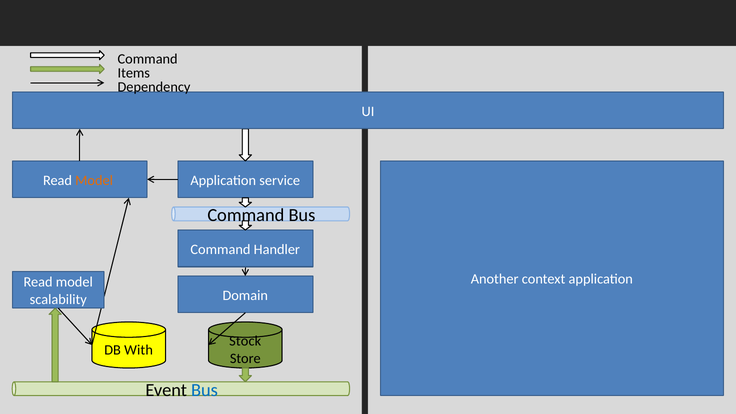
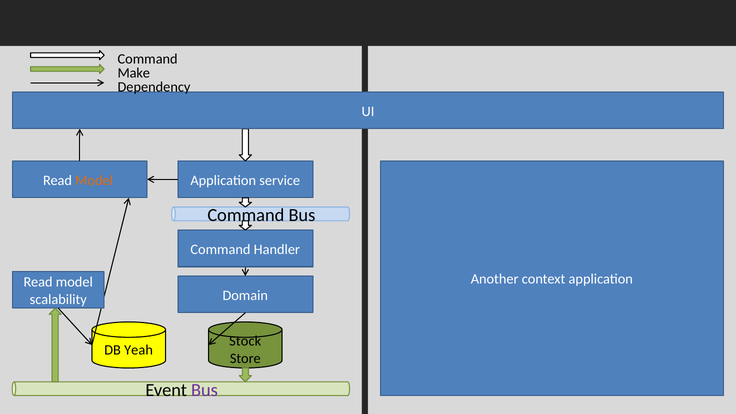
Items: Items -> Make
With: With -> Yeah
Bus at (205, 390) colour: blue -> purple
